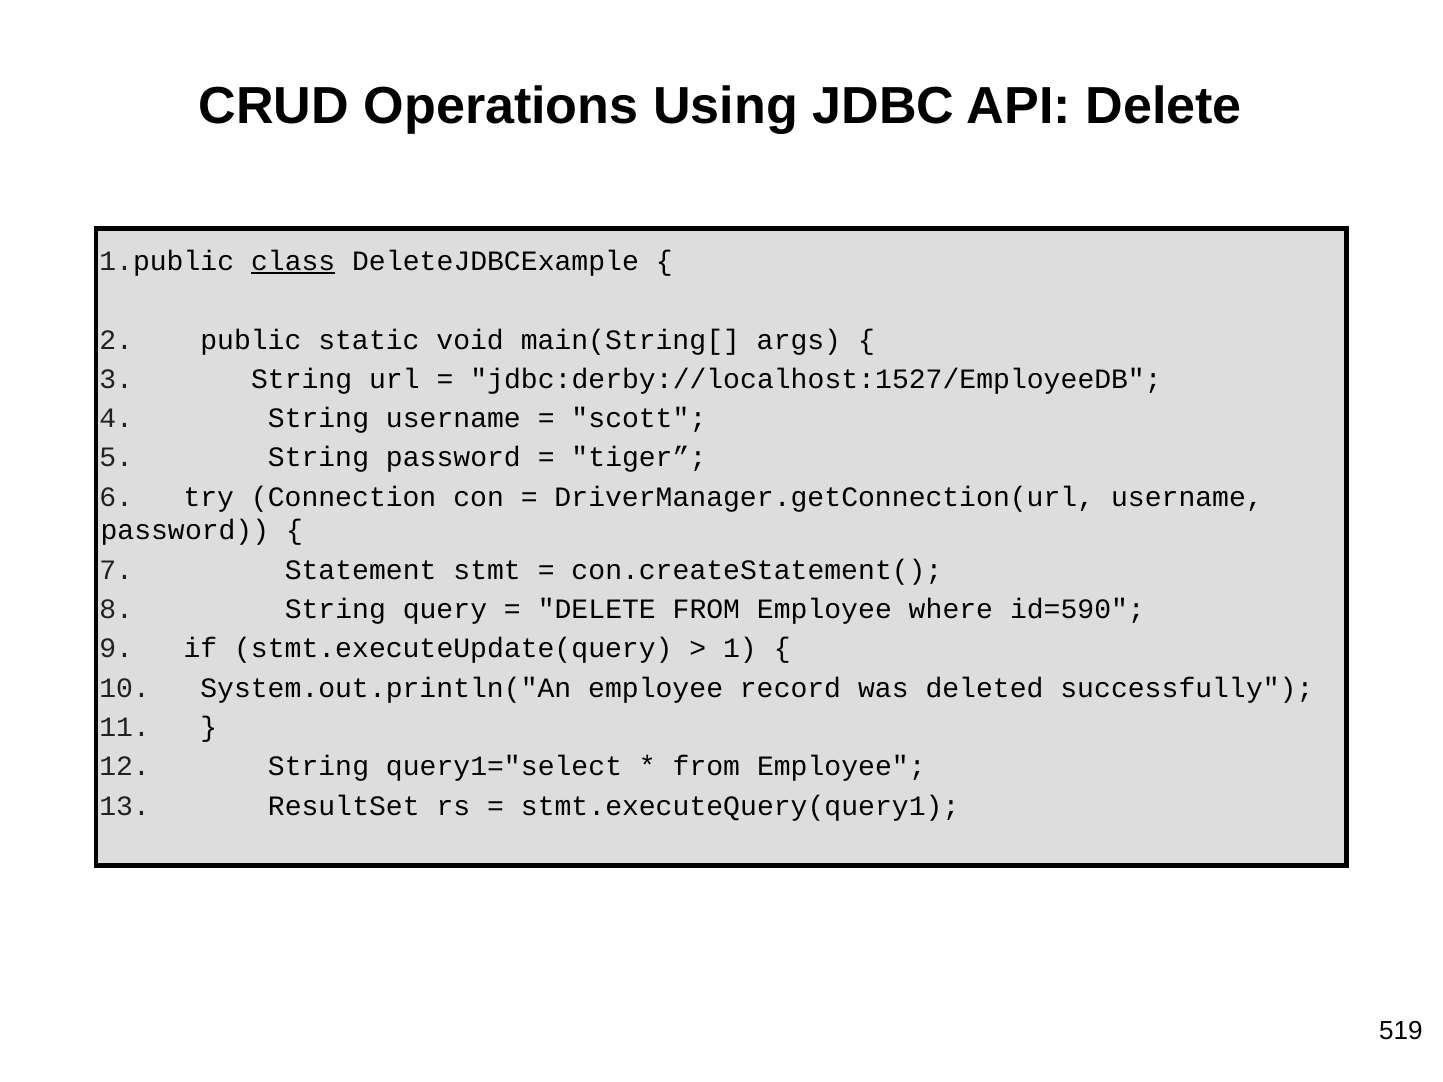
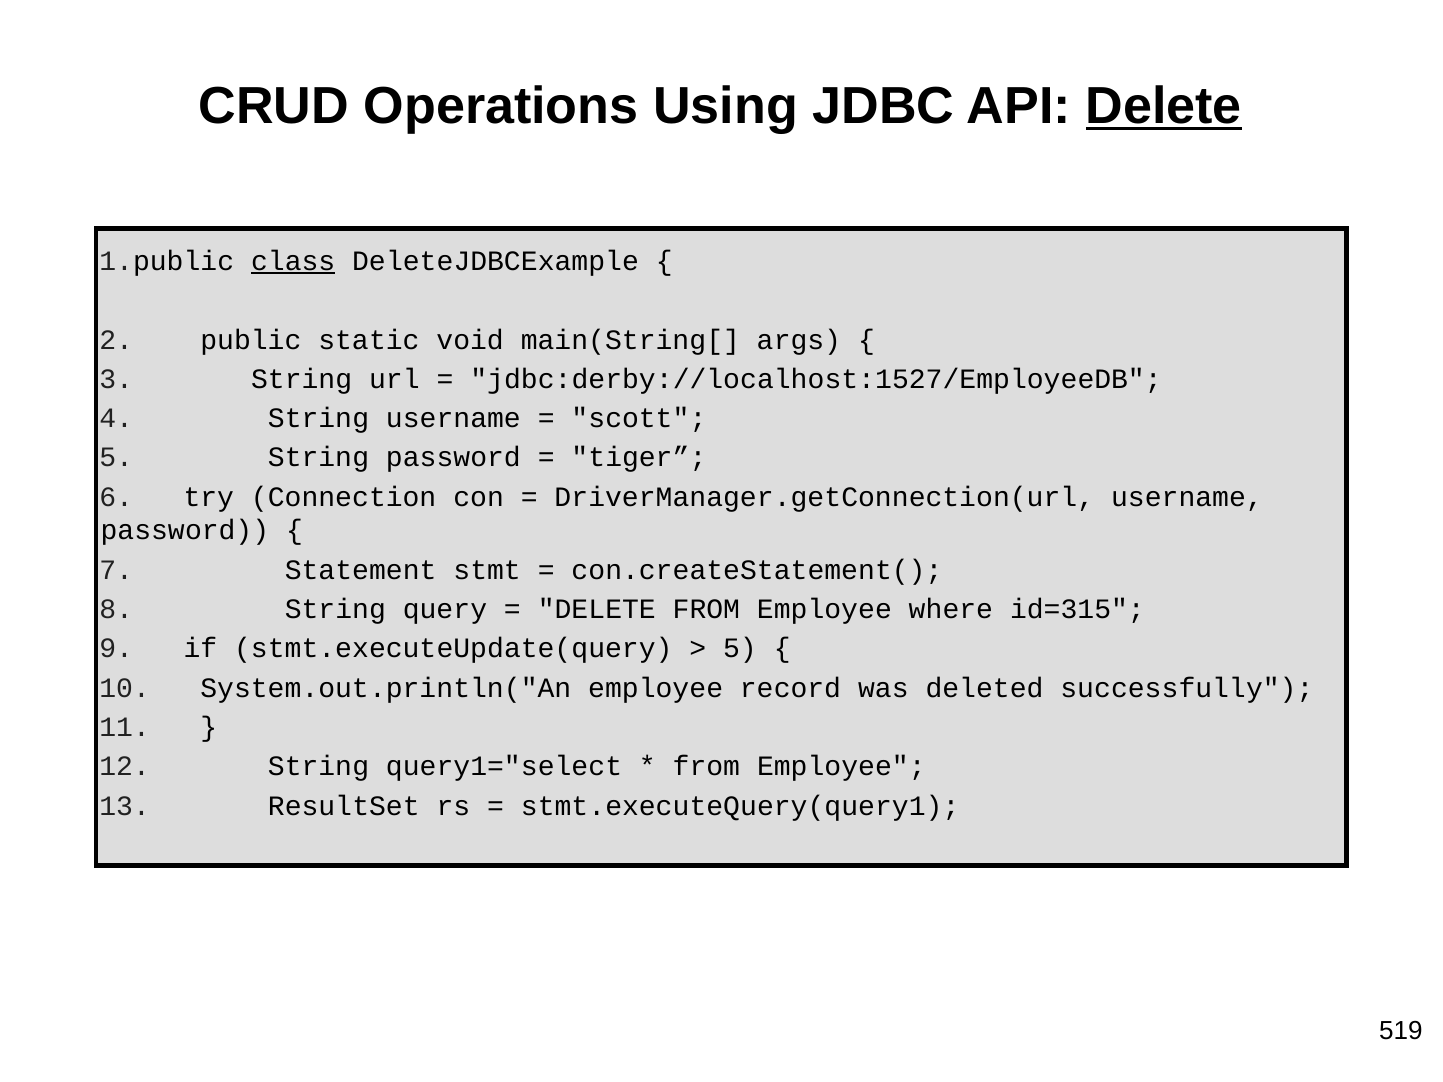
Delete at (1164, 106) underline: none -> present
id=590: id=590 -> id=315
1 at (740, 649): 1 -> 5
